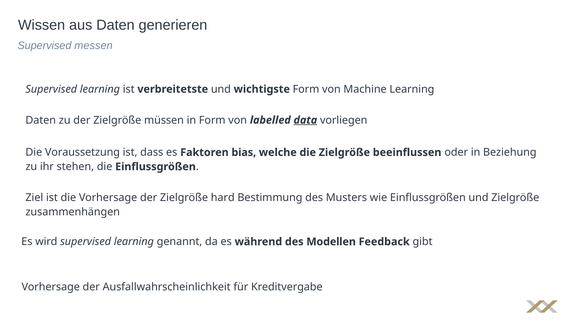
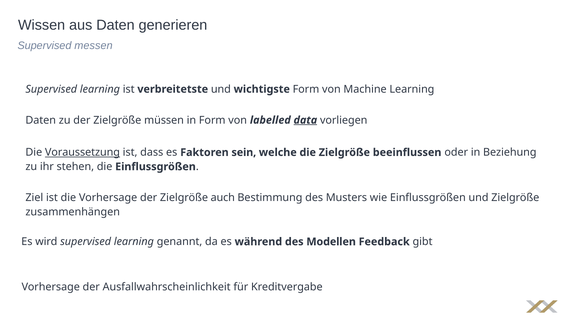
Voraussetzung underline: none -> present
bias: bias -> sein
hard: hard -> auch
